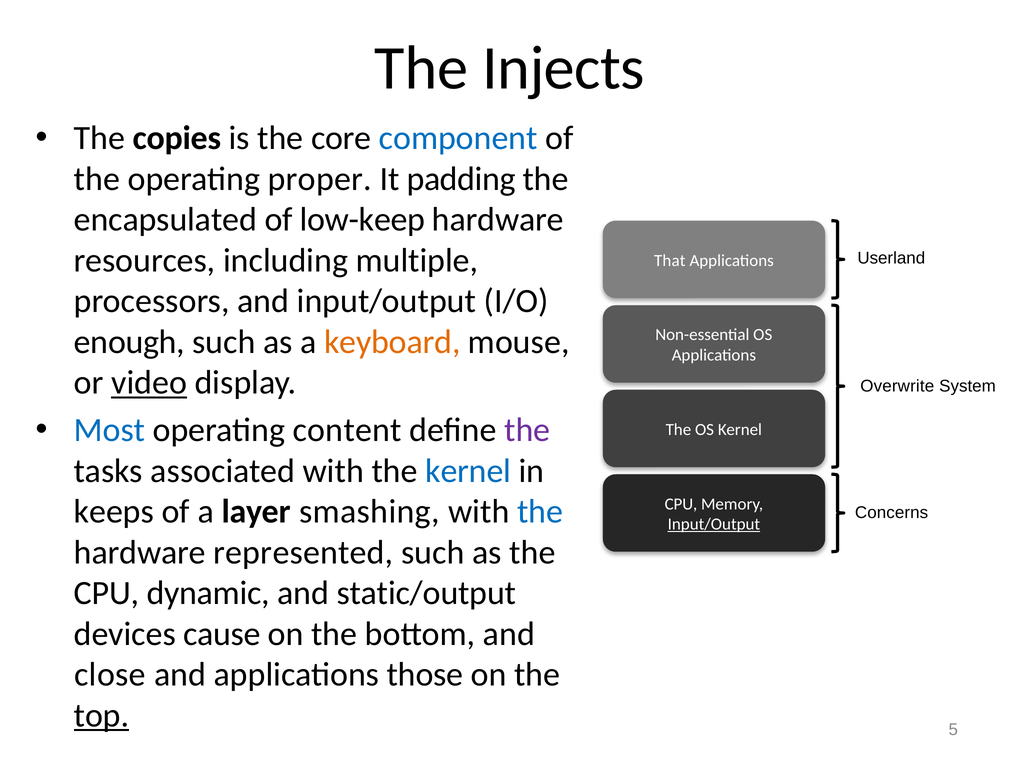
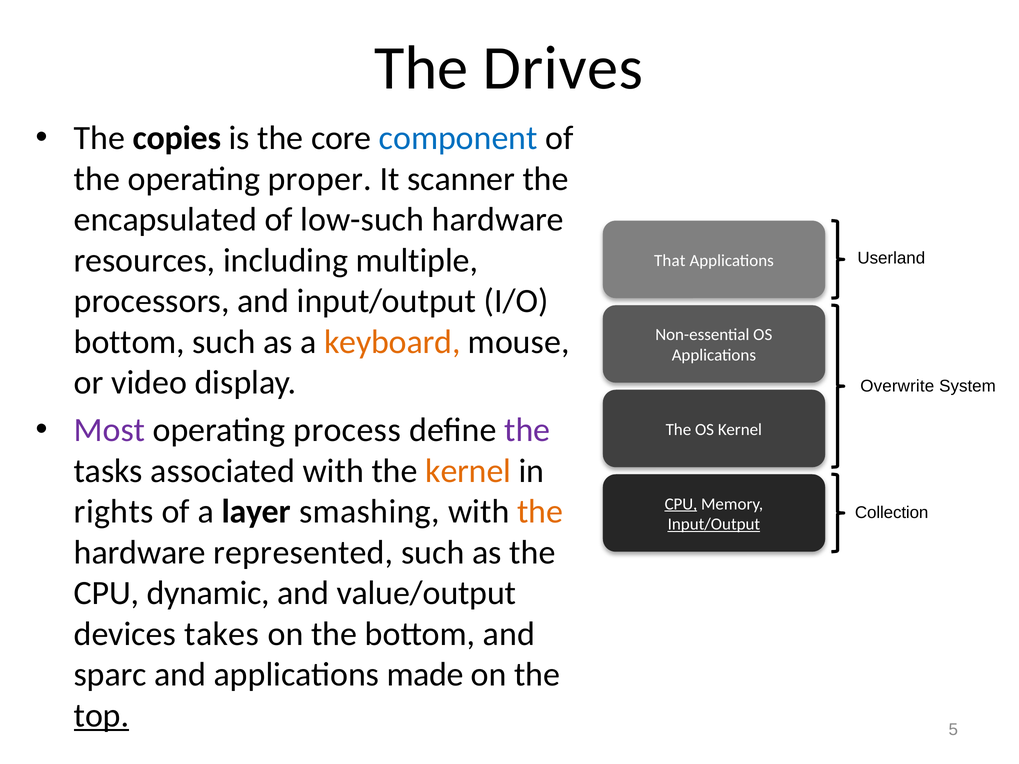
Injects: Injects -> Drives
padding: padding -> scanner
low-keep: low-keep -> low-such
enough at (129, 342): enough -> bottom
video underline: present -> none
Most colour: blue -> purple
content: content -> process
kernel at (468, 471) colour: blue -> orange
CPU at (681, 504) underline: none -> present
keeps: keeps -> rights
the at (540, 512) colour: blue -> orange
Concerns: Concerns -> Collection
static/output: static/output -> value/output
cause: cause -> takes
close: close -> sparc
those: those -> made
